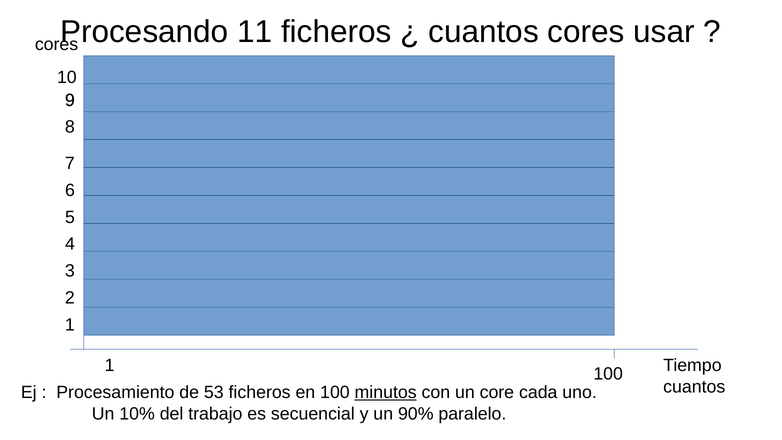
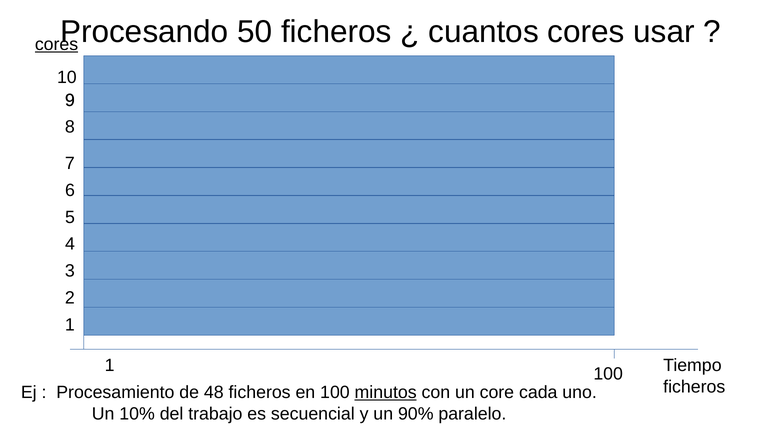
11: 11 -> 50
cores at (57, 44) underline: none -> present
cuantos at (694, 387): cuantos -> ficheros
53: 53 -> 48
